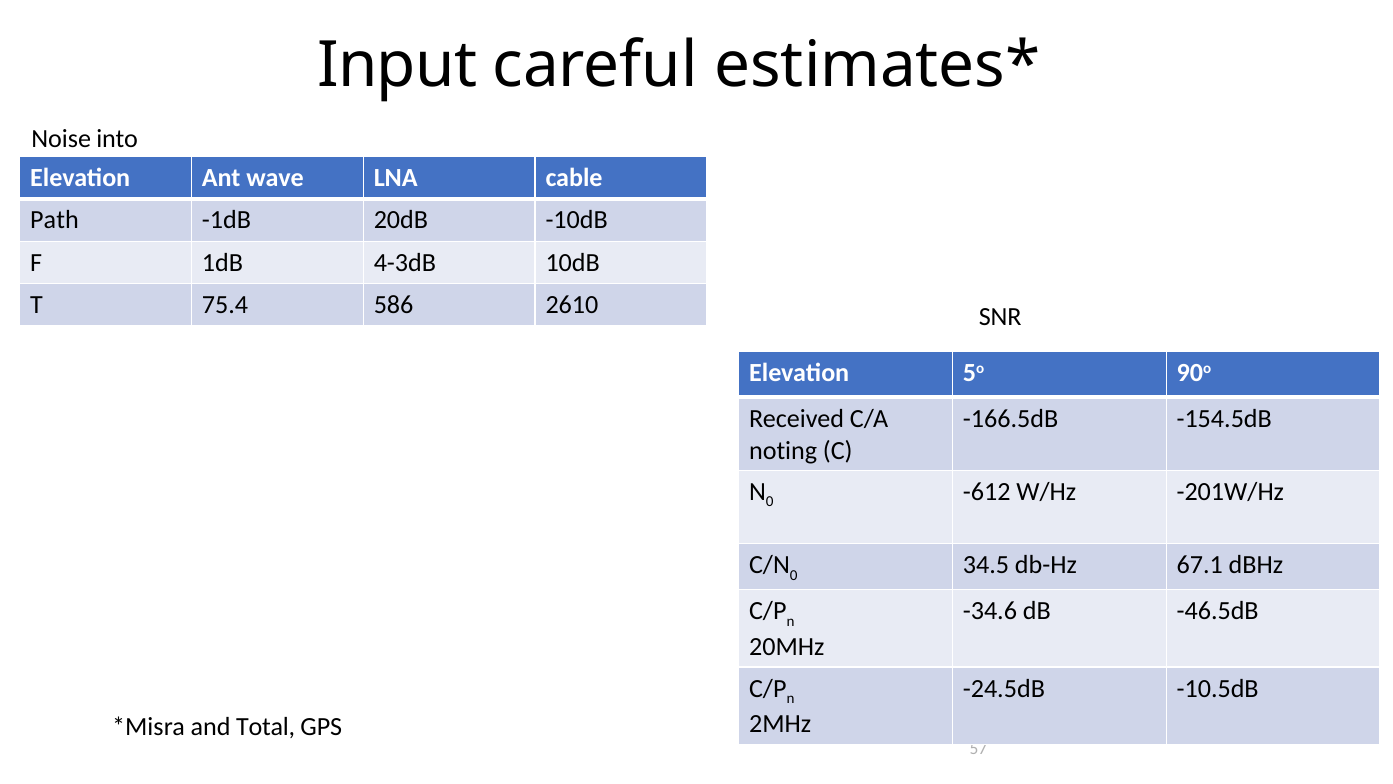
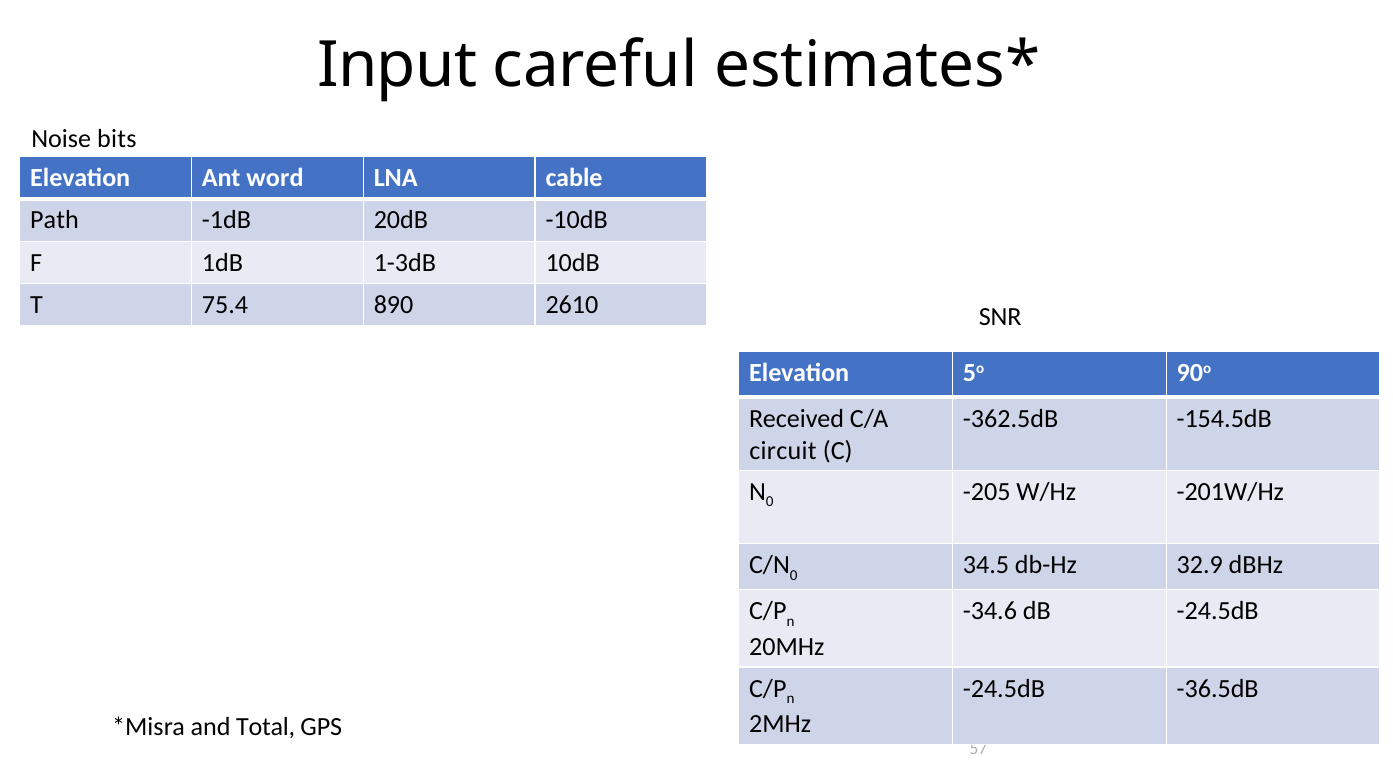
into: into -> bits
wave: wave -> word
4-3dB: 4-3dB -> 1-3dB
586: 586 -> 890
-166.5dB: -166.5dB -> -362.5dB
noting: noting -> circuit
-612: -612 -> -205
67.1: 67.1 -> 32.9
dB -46.5dB: -46.5dB -> -24.5dB
-10.5dB: -10.5dB -> -36.5dB
